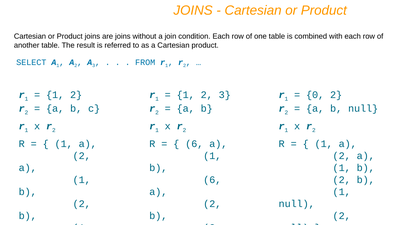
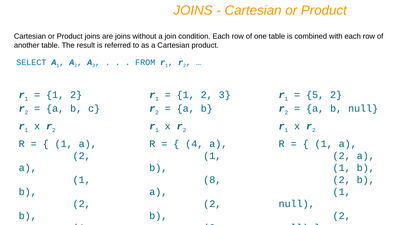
0: 0 -> 5
6 at (194, 144): 6 -> 4
6 at (212, 180): 6 -> 8
